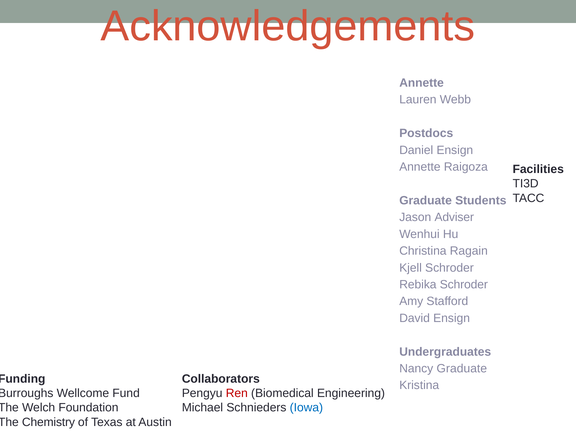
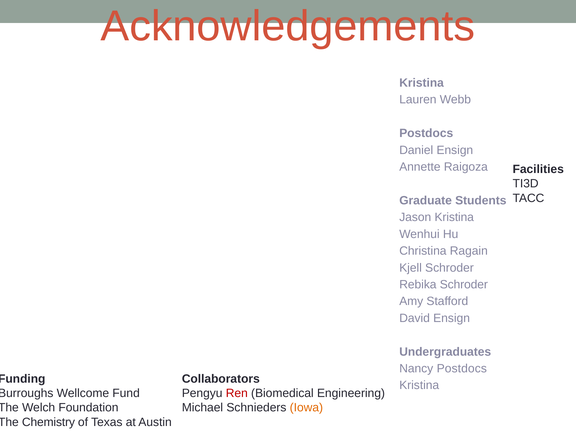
Annette at (422, 83): Annette -> Kristina
Jason Adviser: Adviser -> Kristina
Nancy Graduate: Graduate -> Postdocs
Iowa colour: blue -> orange
